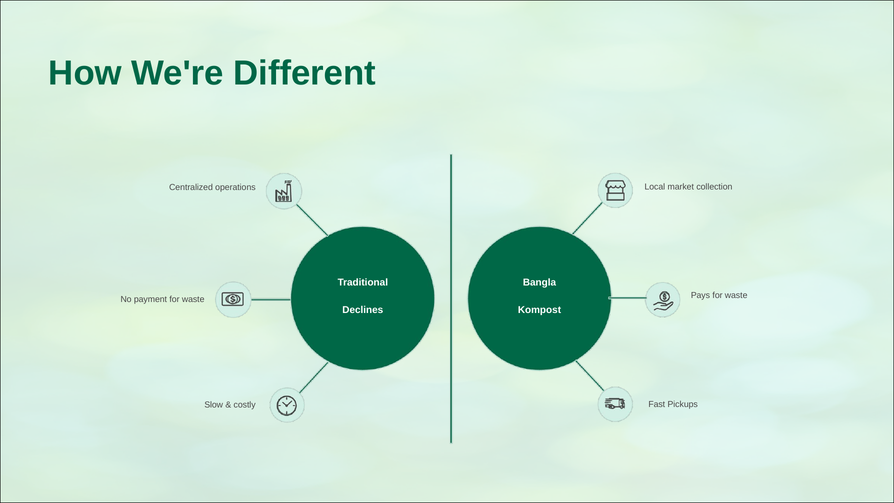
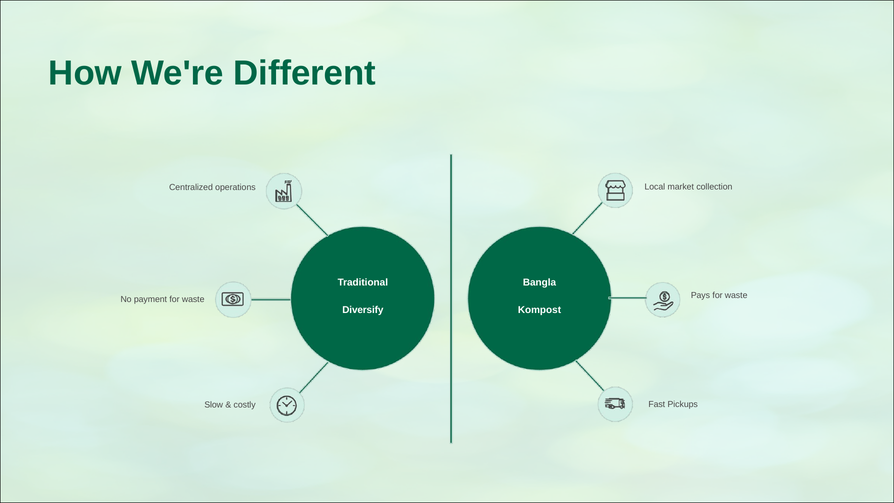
Declines: Declines -> Diversify
